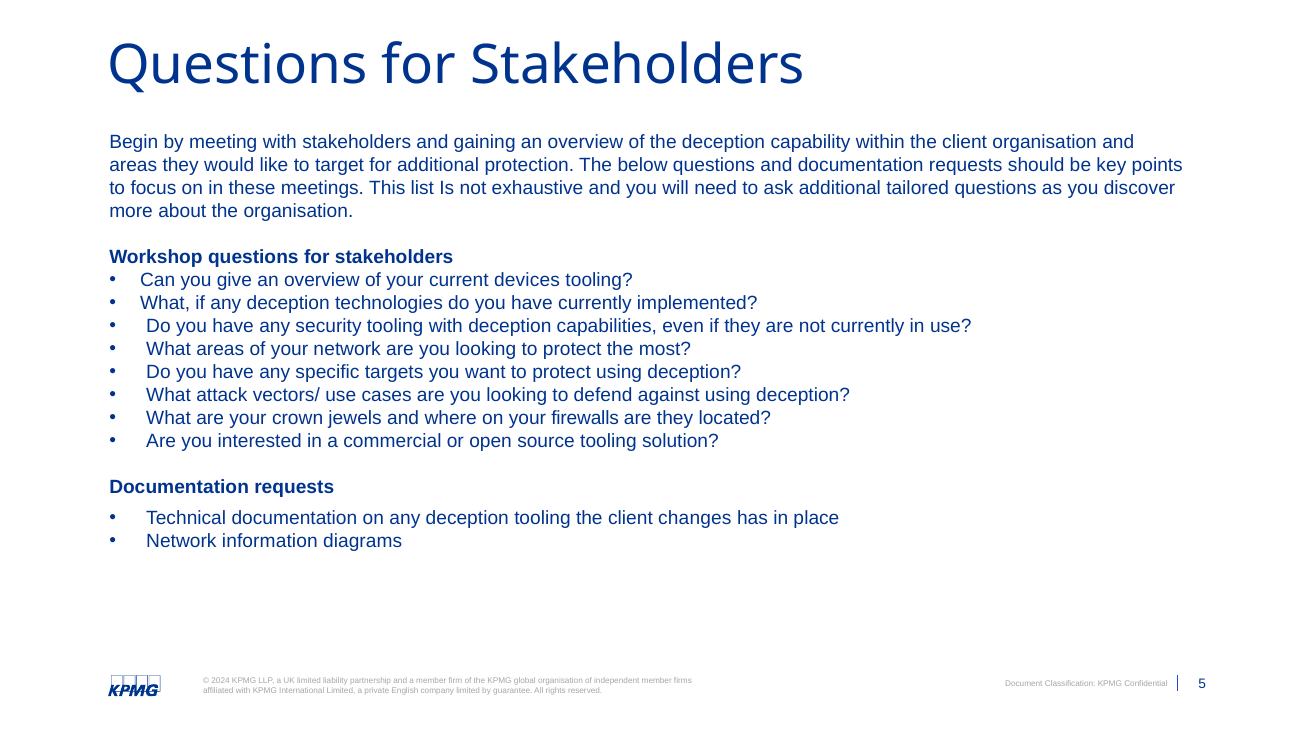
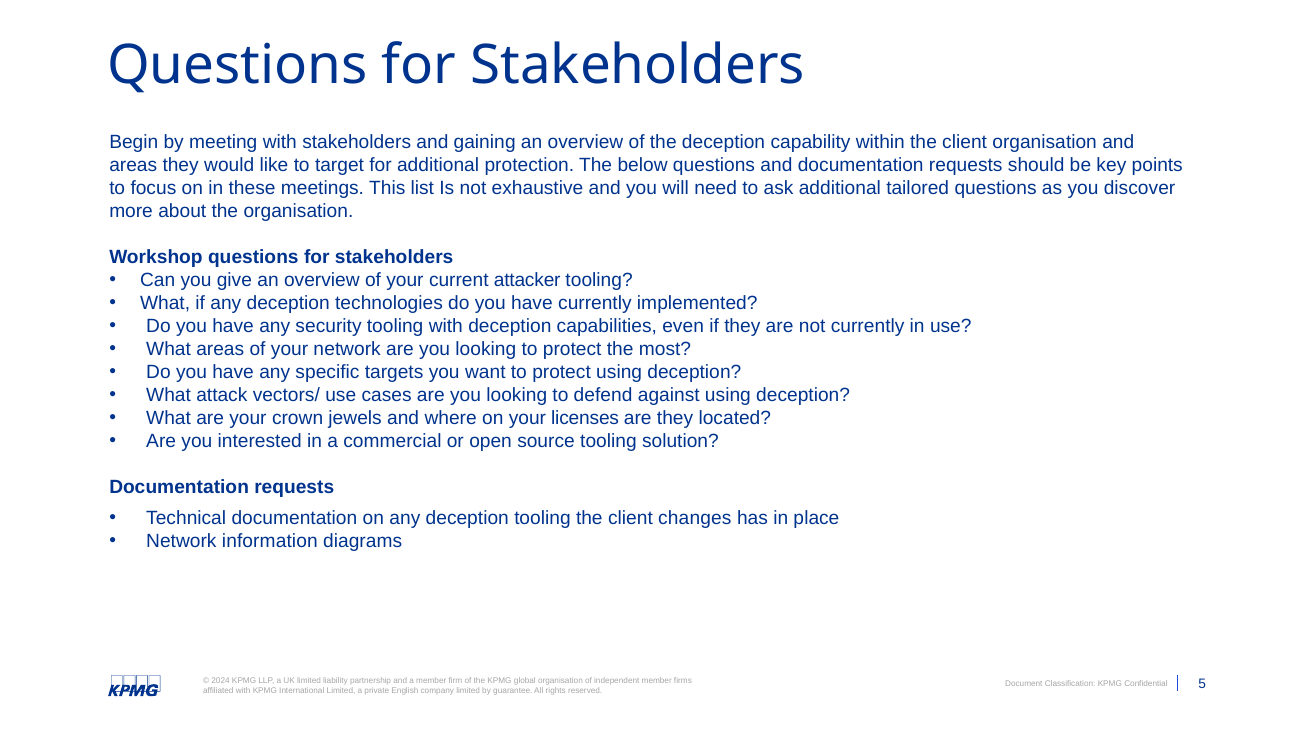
devices: devices -> attacker
firewalls: firewalls -> licenses
